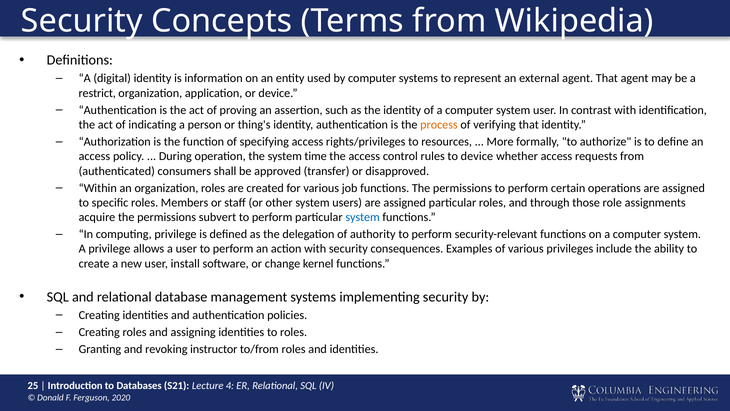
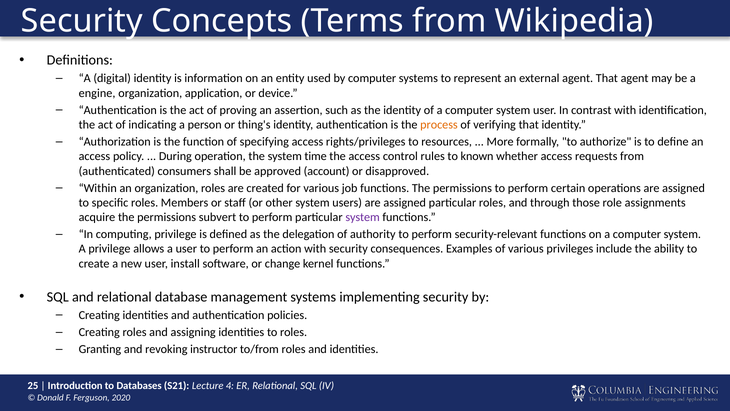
restrict: restrict -> engine
to device: device -> known
transfer: transfer -> account
system at (363, 217) colour: blue -> purple
